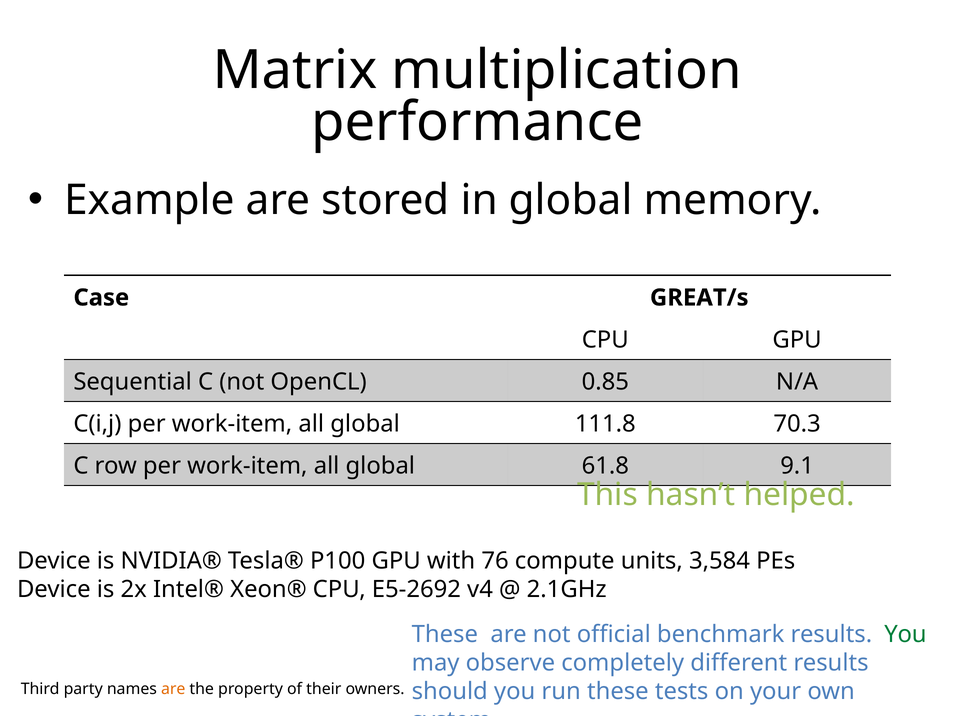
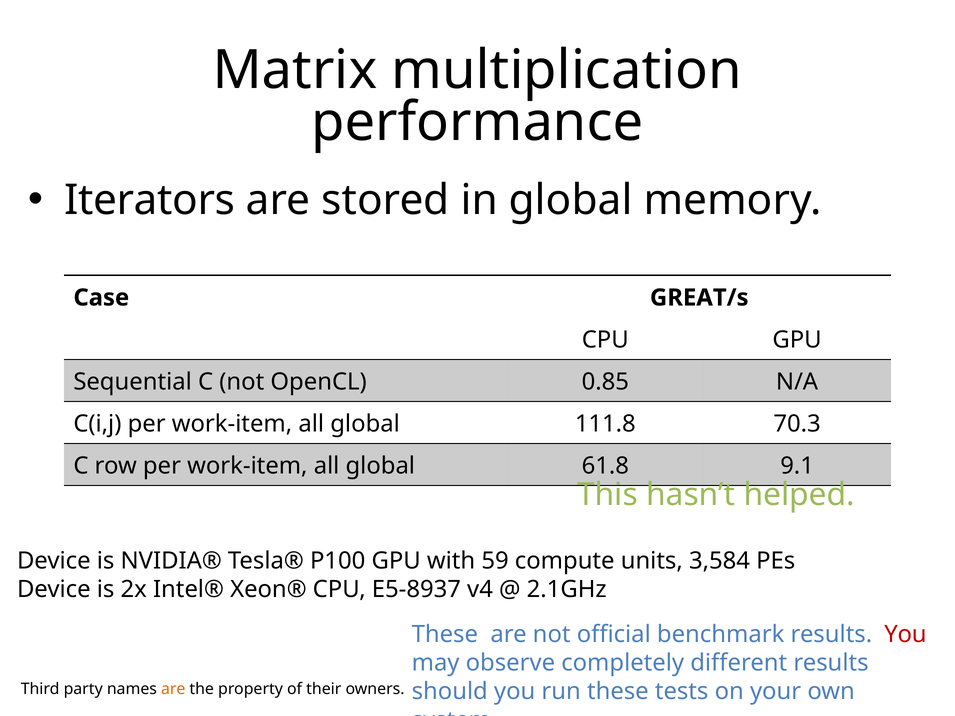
Example: Example -> Iterators
76: 76 -> 59
E5-2692: E5-2692 -> E5-8937
You at (905, 634) colour: green -> red
